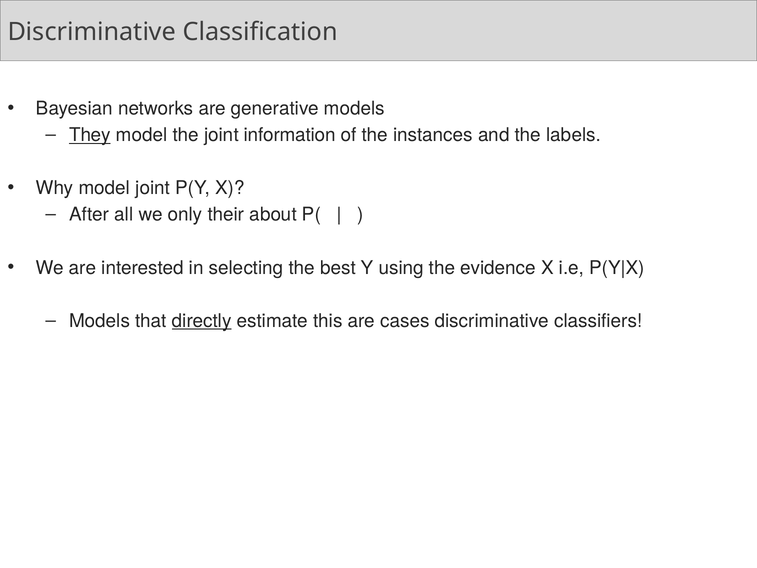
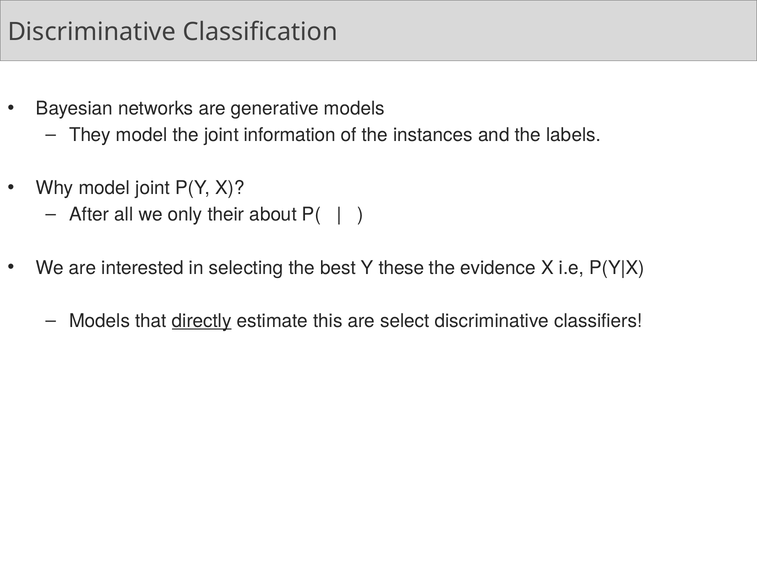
They underline: present -> none
using: using -> these
cases: cases -> select
